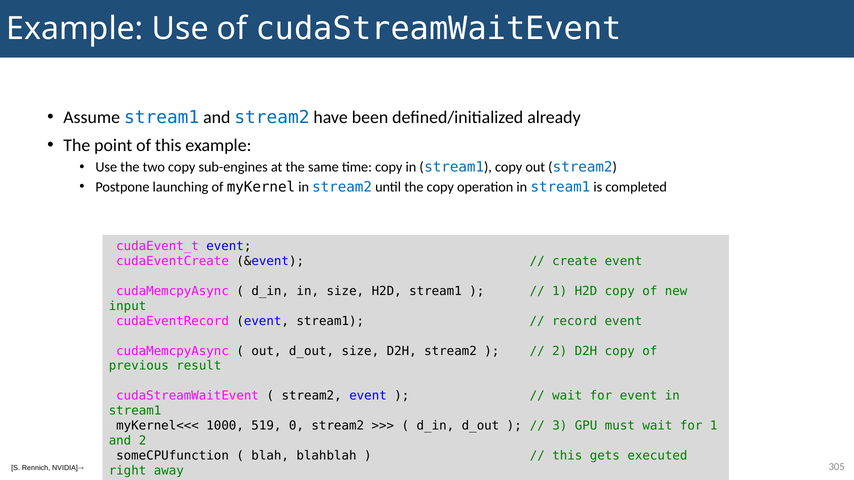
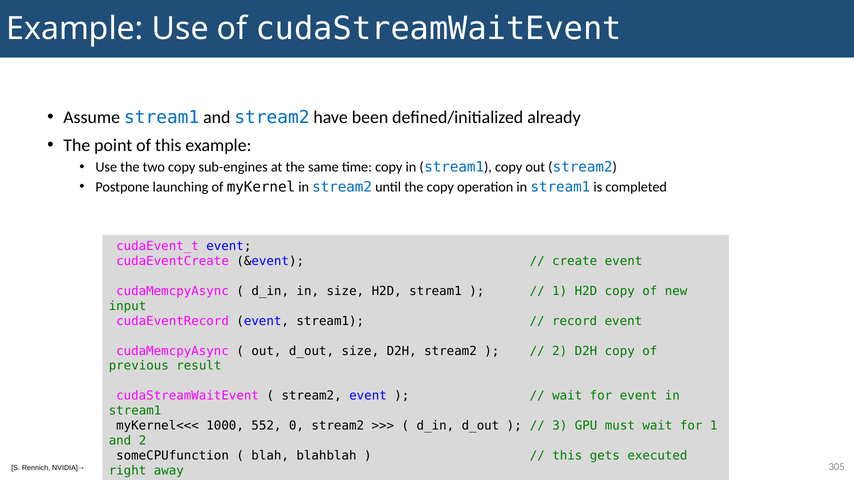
519: 519 -> 552
